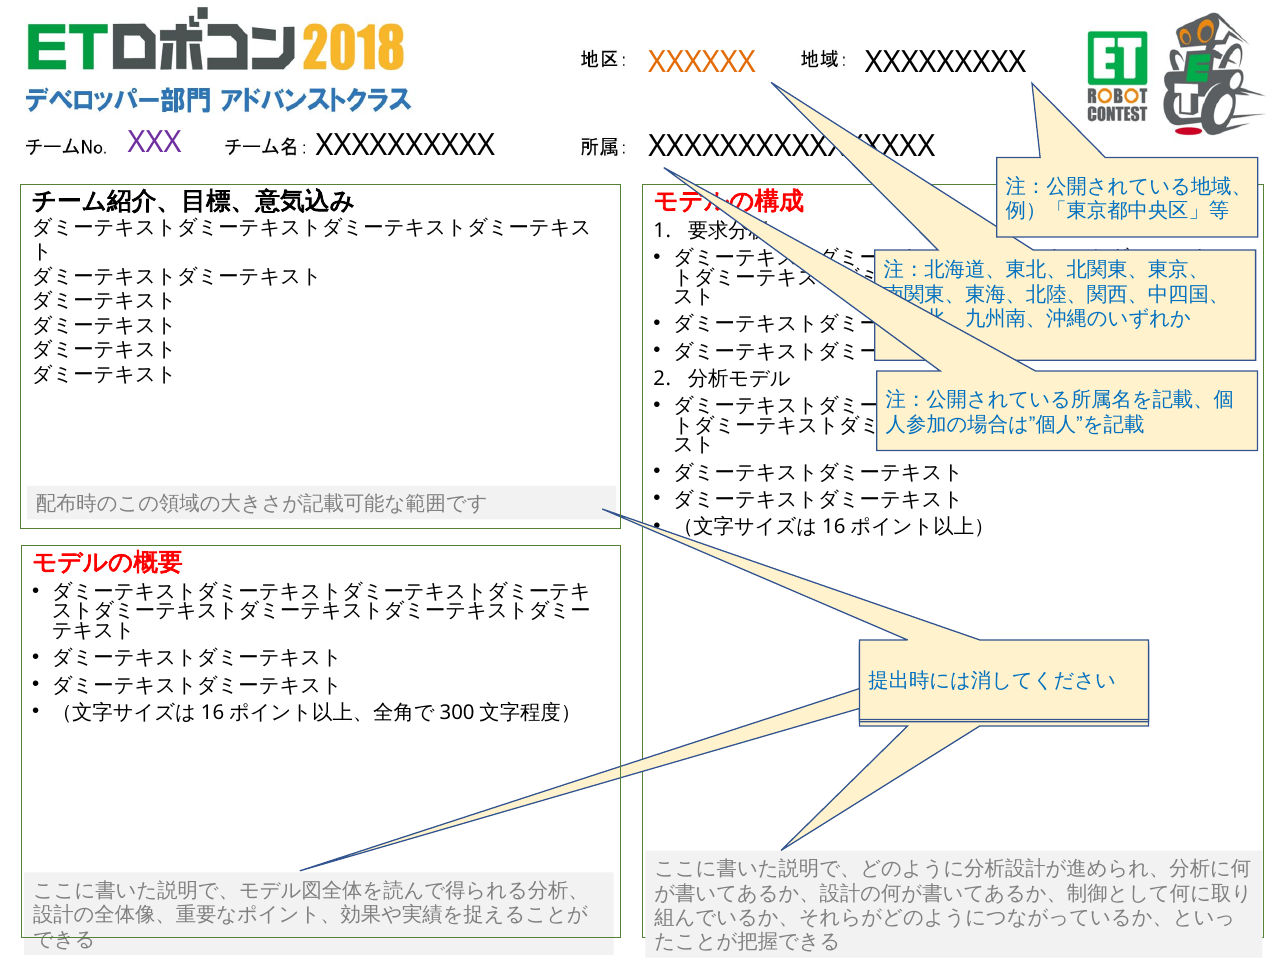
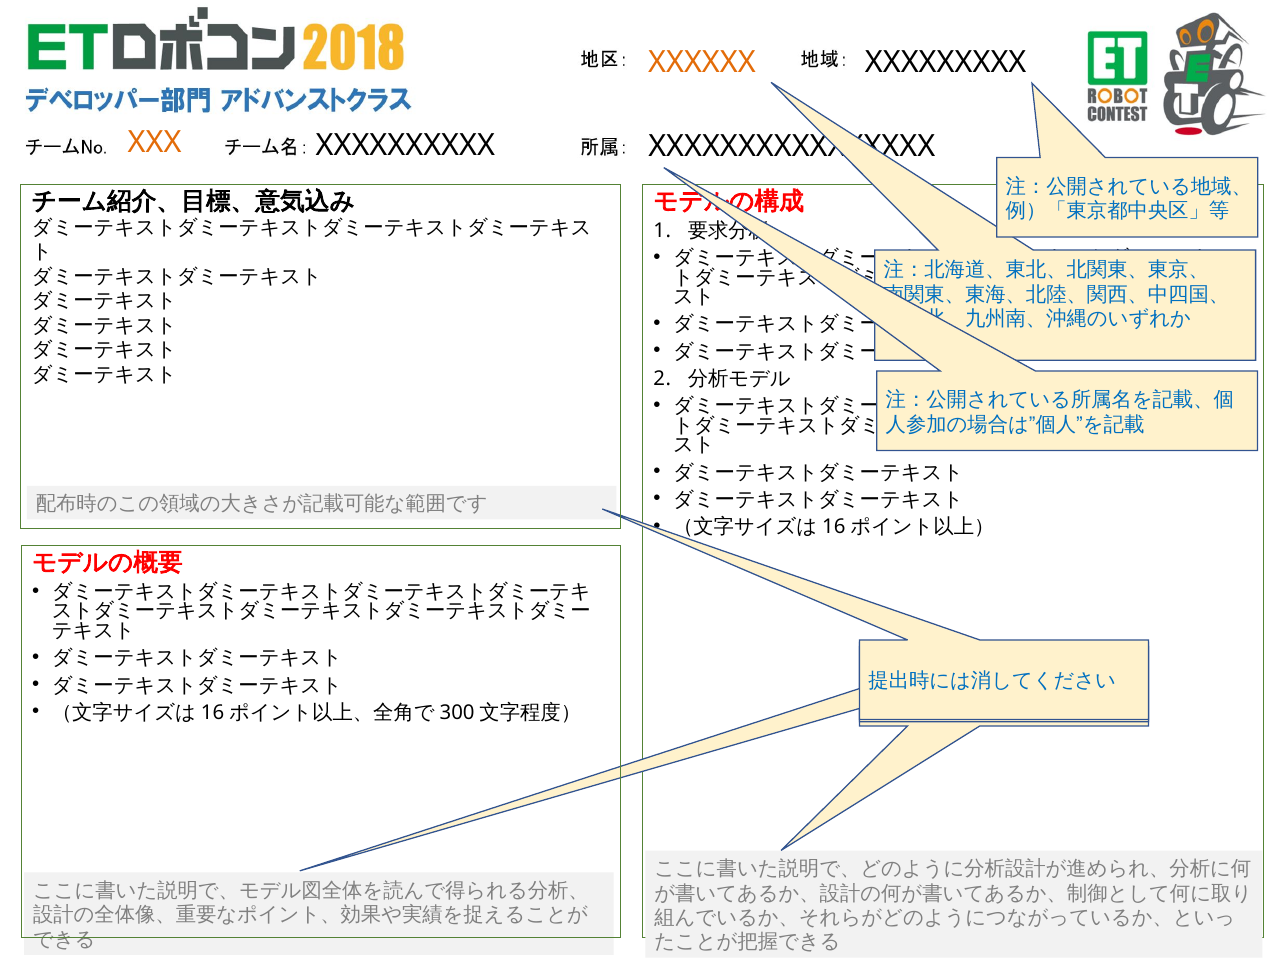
XXX colour: purple -> orange
